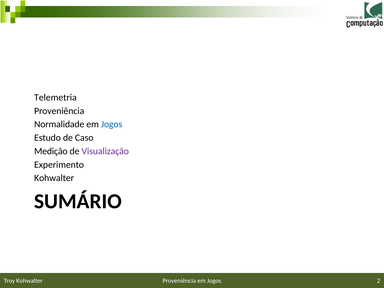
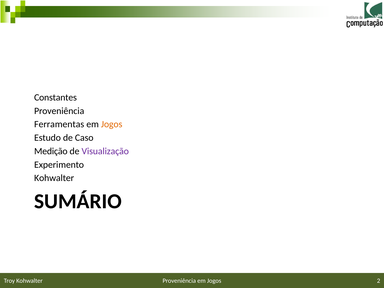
Telemetria: Telemetria -> Constantes
Normalidade: Normalidade -> Ferramentas
Jogos at (112, 124) colour: blue -> orange
